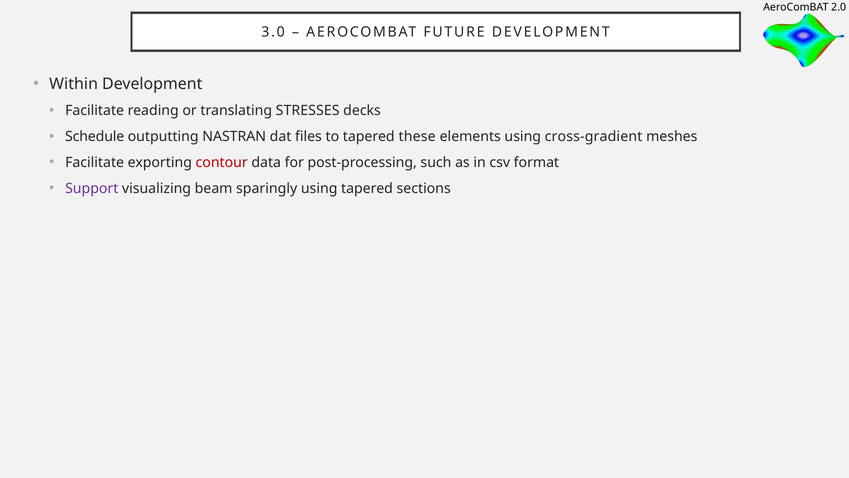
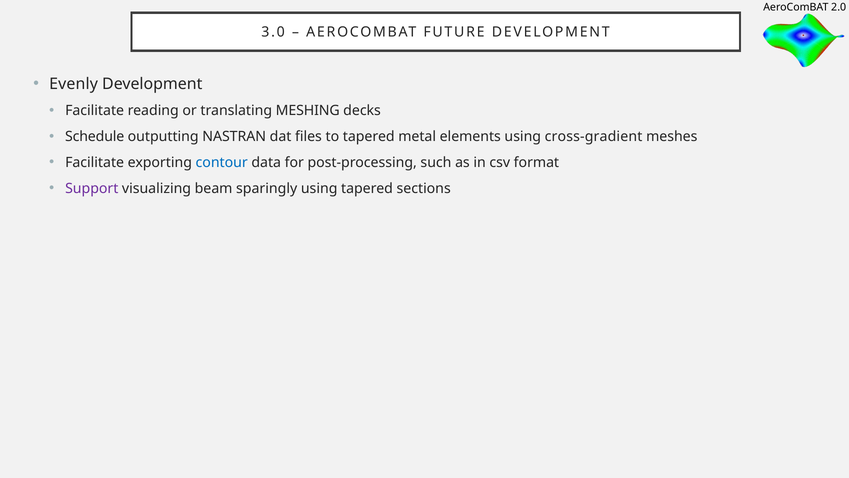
Within: Within -> Evenly
STRESSES: STRESSES -> MESHING
these: these -> metal
contour colour: red -> blue
